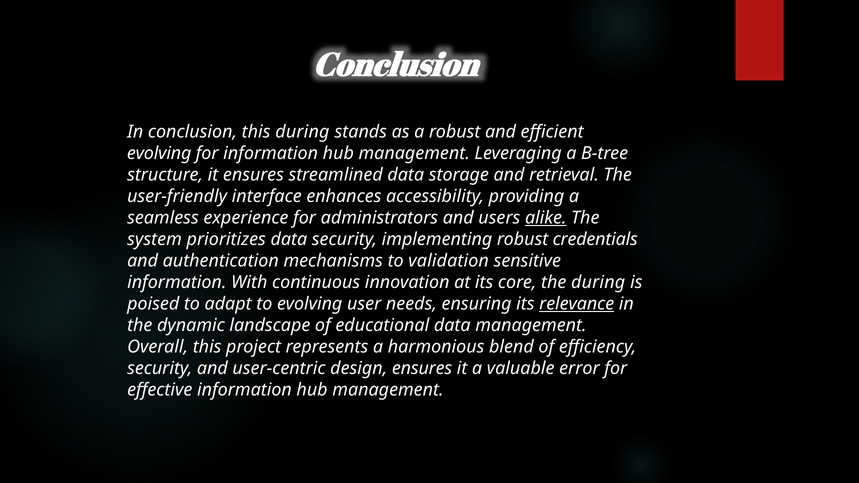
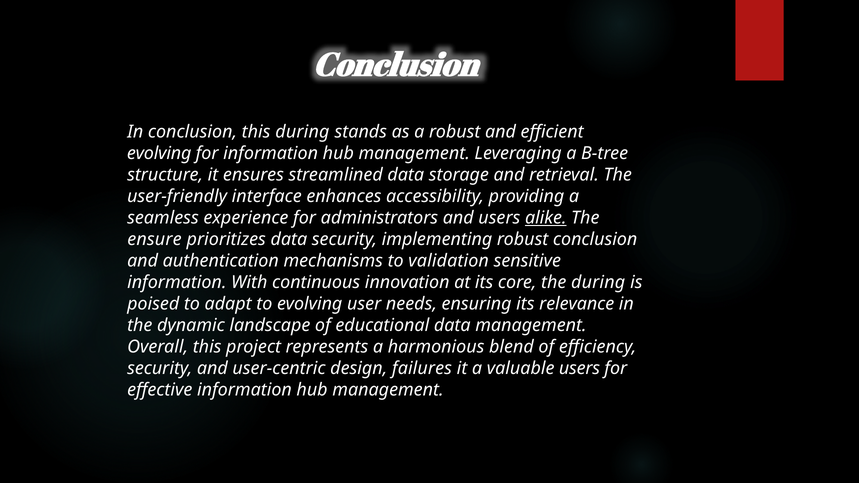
system: system -> ensure
robust credentials: credentials -> conclusion
relevance underline: present -> none
design ensures: ensures -> failures
valuable error: error -> users
